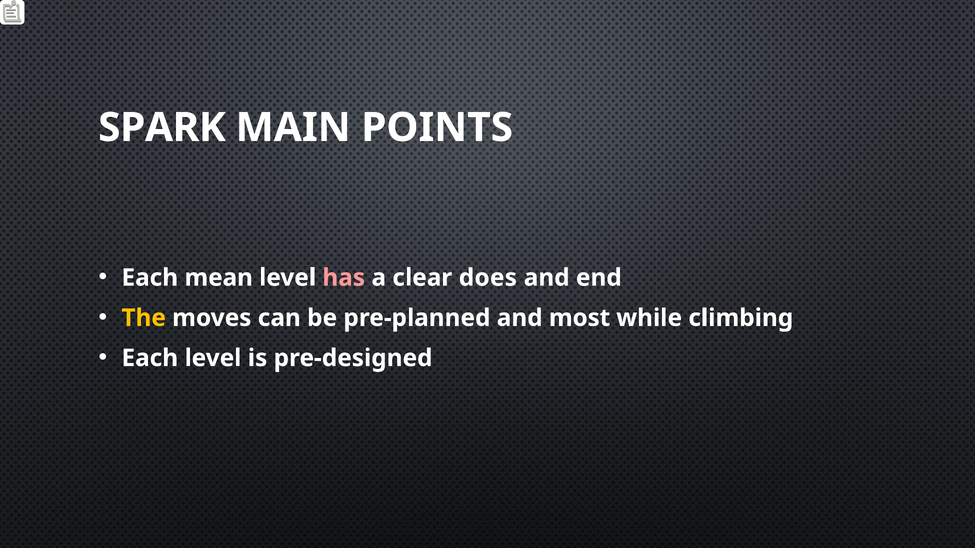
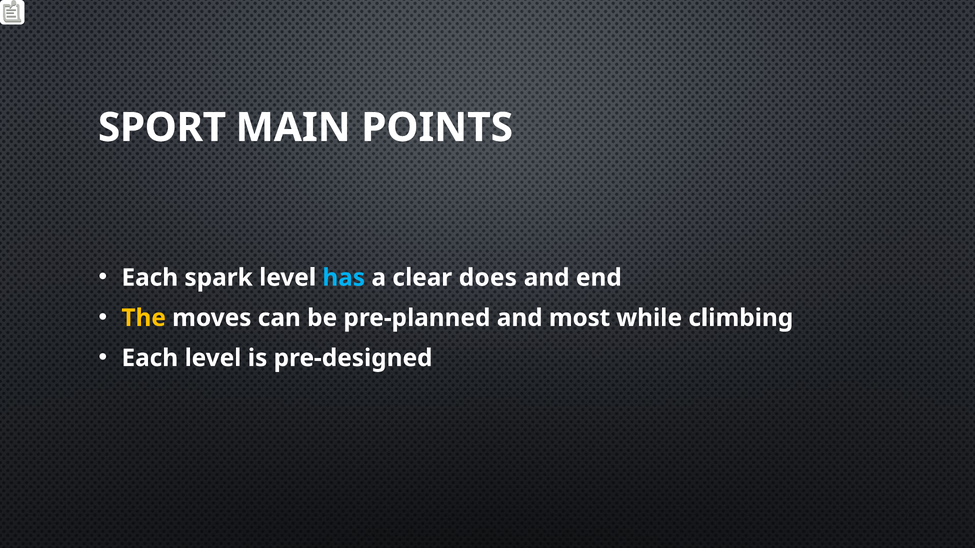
SPARK: SPARK -> SPORT
mean: mean -> spark
has colour: pink -> light blue
